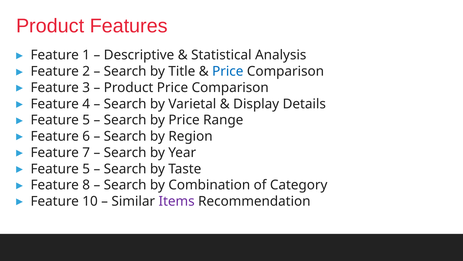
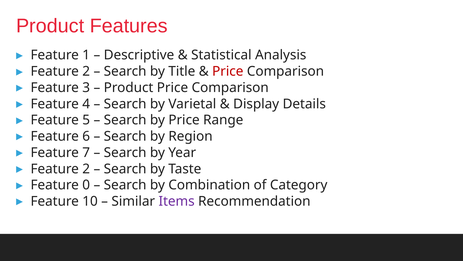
Price at (228, 71) colour: blue -> red
5 at (86, 169): 5 -> 2
8: 8 -> 0
